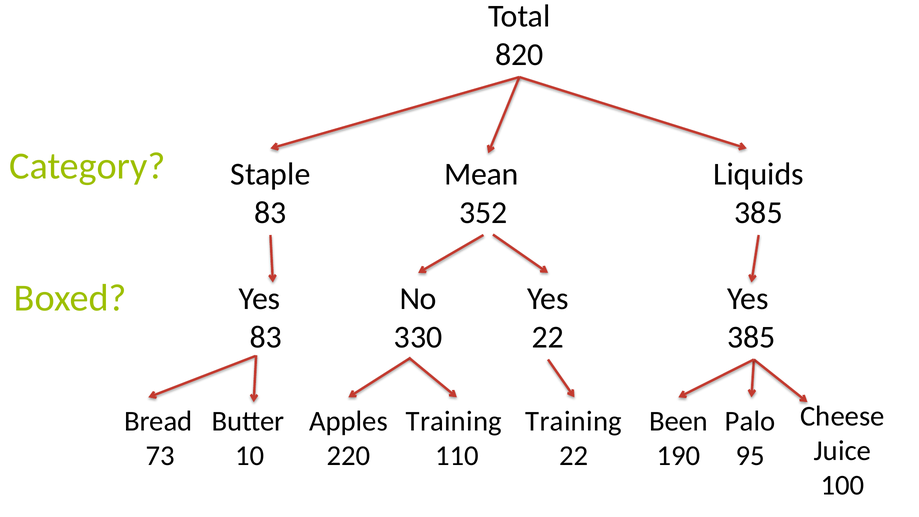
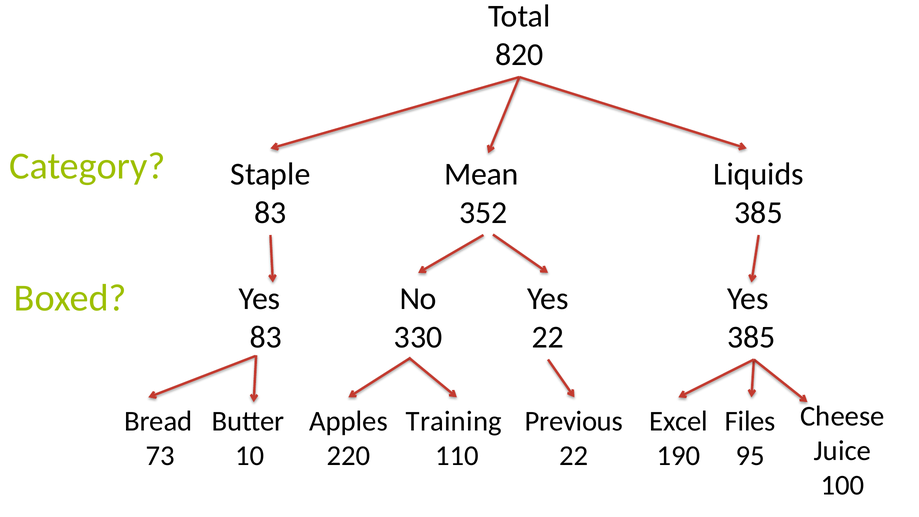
Training at (574, 421): Training -> Previous
Been: Been -> Excel
Palo: Palo -> Files
